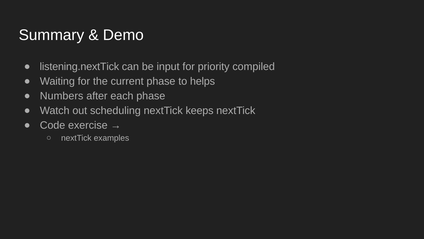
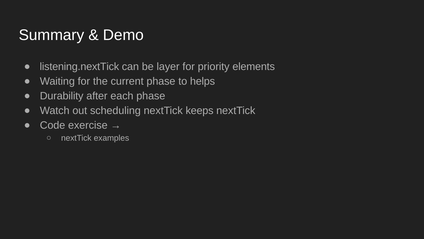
input: input -> layer
compiled: compiled -> elements
Numbers: Numbers -> Durability
